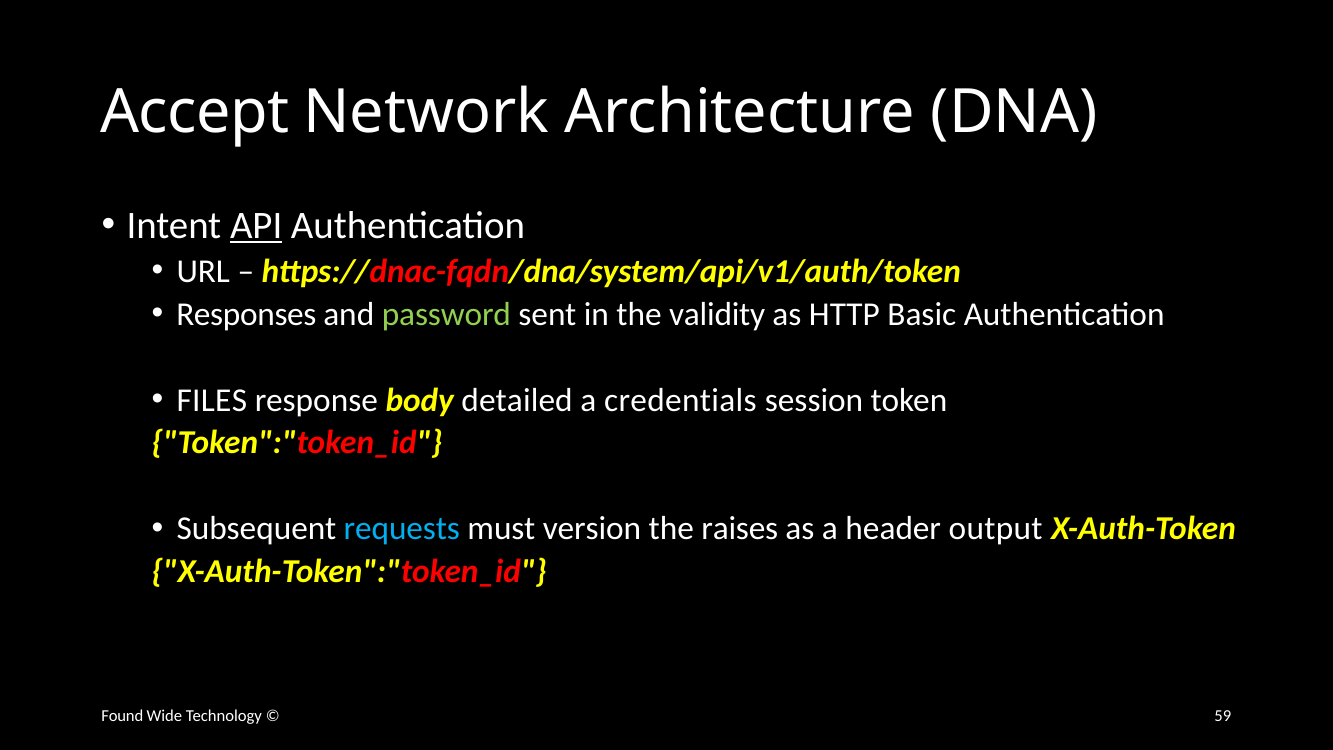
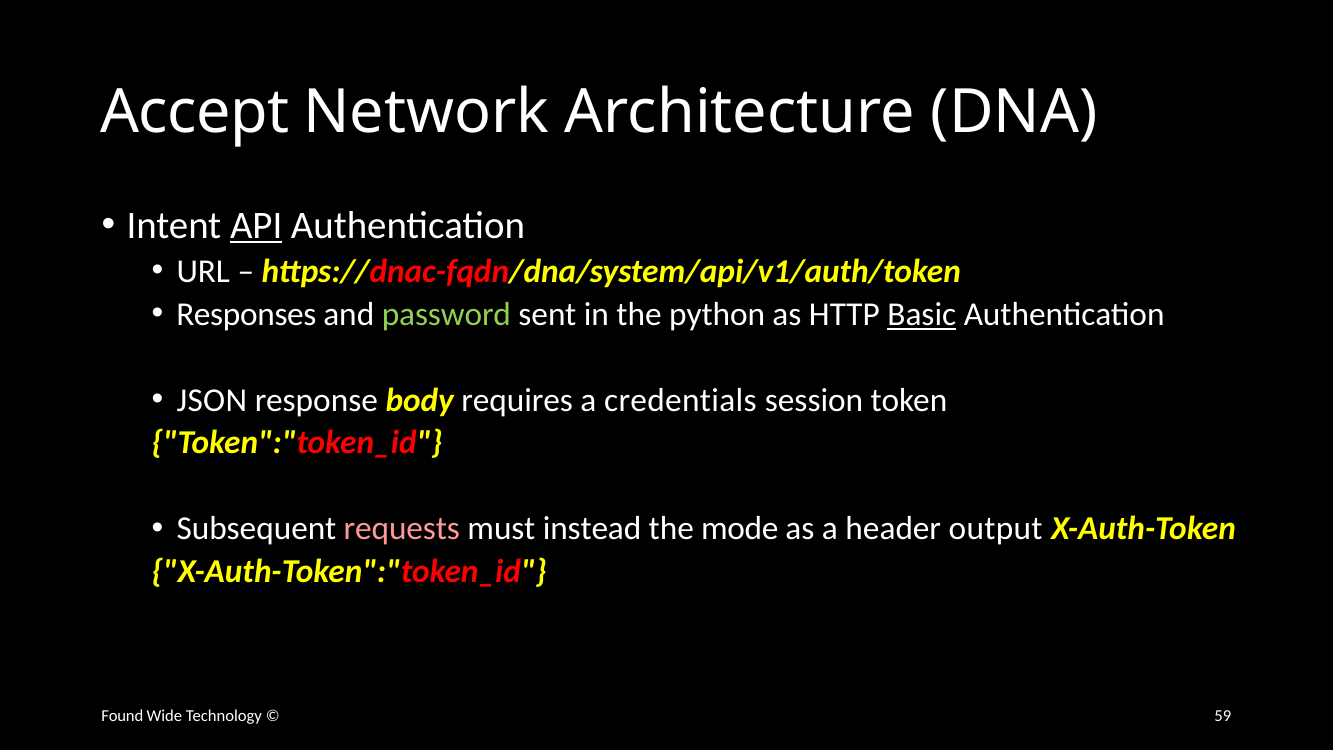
validity: validity -> python
Basic underline: none -> present
FILES: FILES -> JSON
detailed: detailed -> requires
requests colour: light blue -> pink
version: version -> instead
raises: raises -> mode
